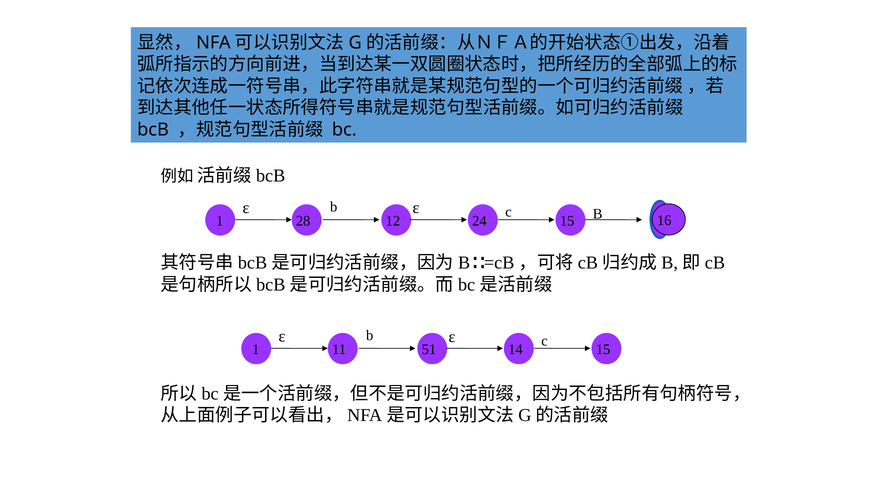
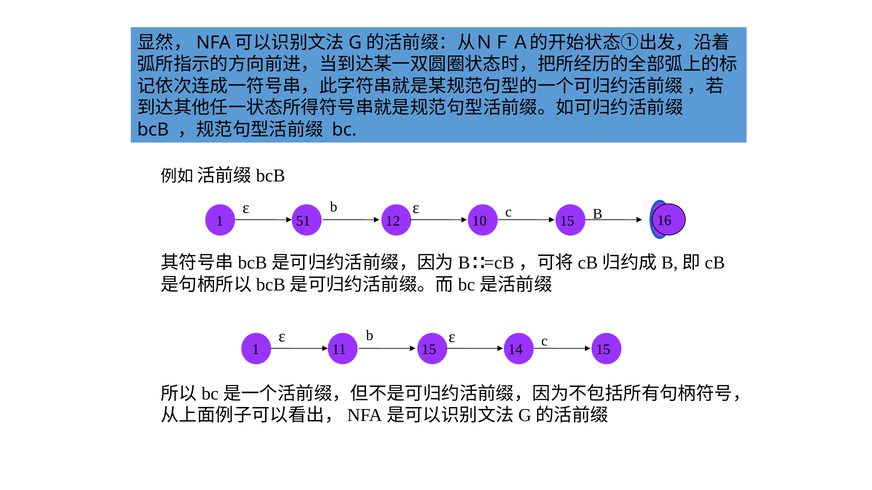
28: 28 -> 51
24: 24 -> 10
11 51: 51 -> 15
